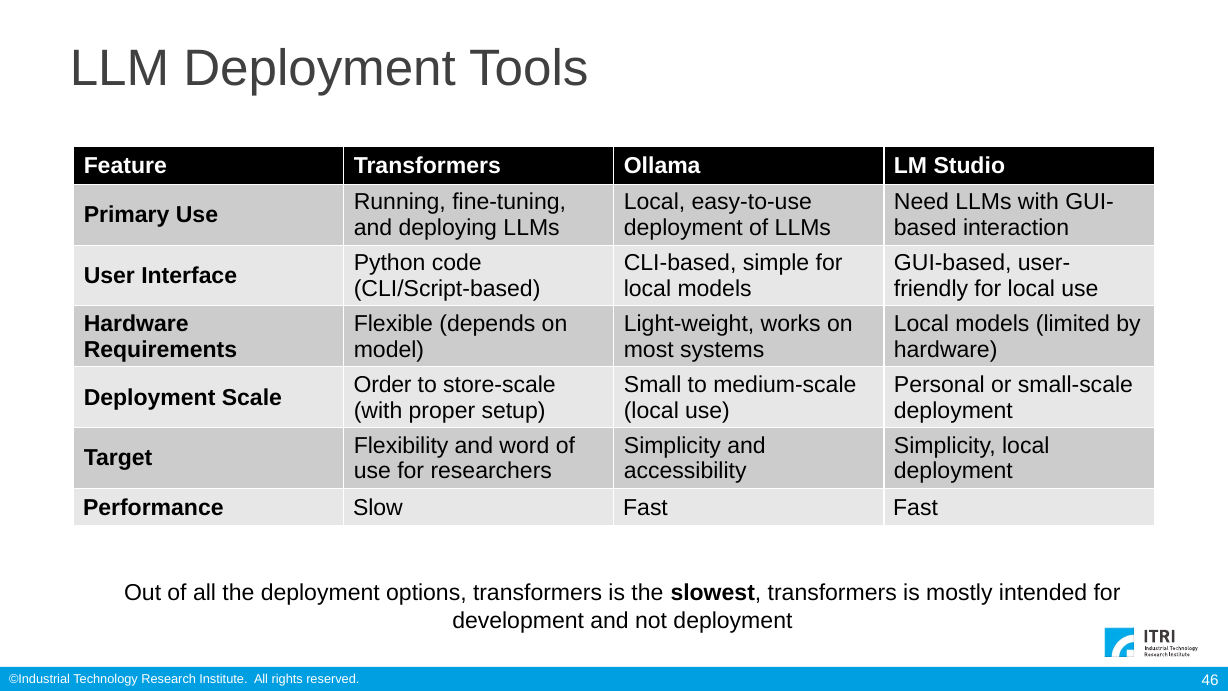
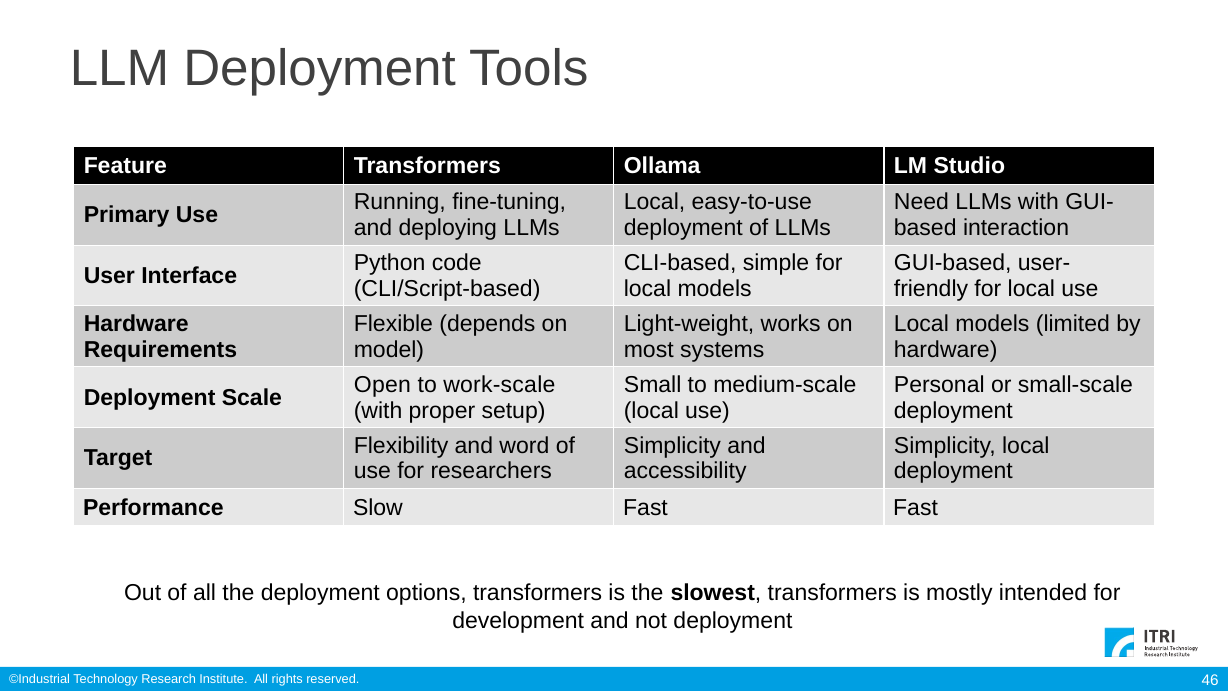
Order: Order -> Open
store-scale: store-scale -> work-scale
